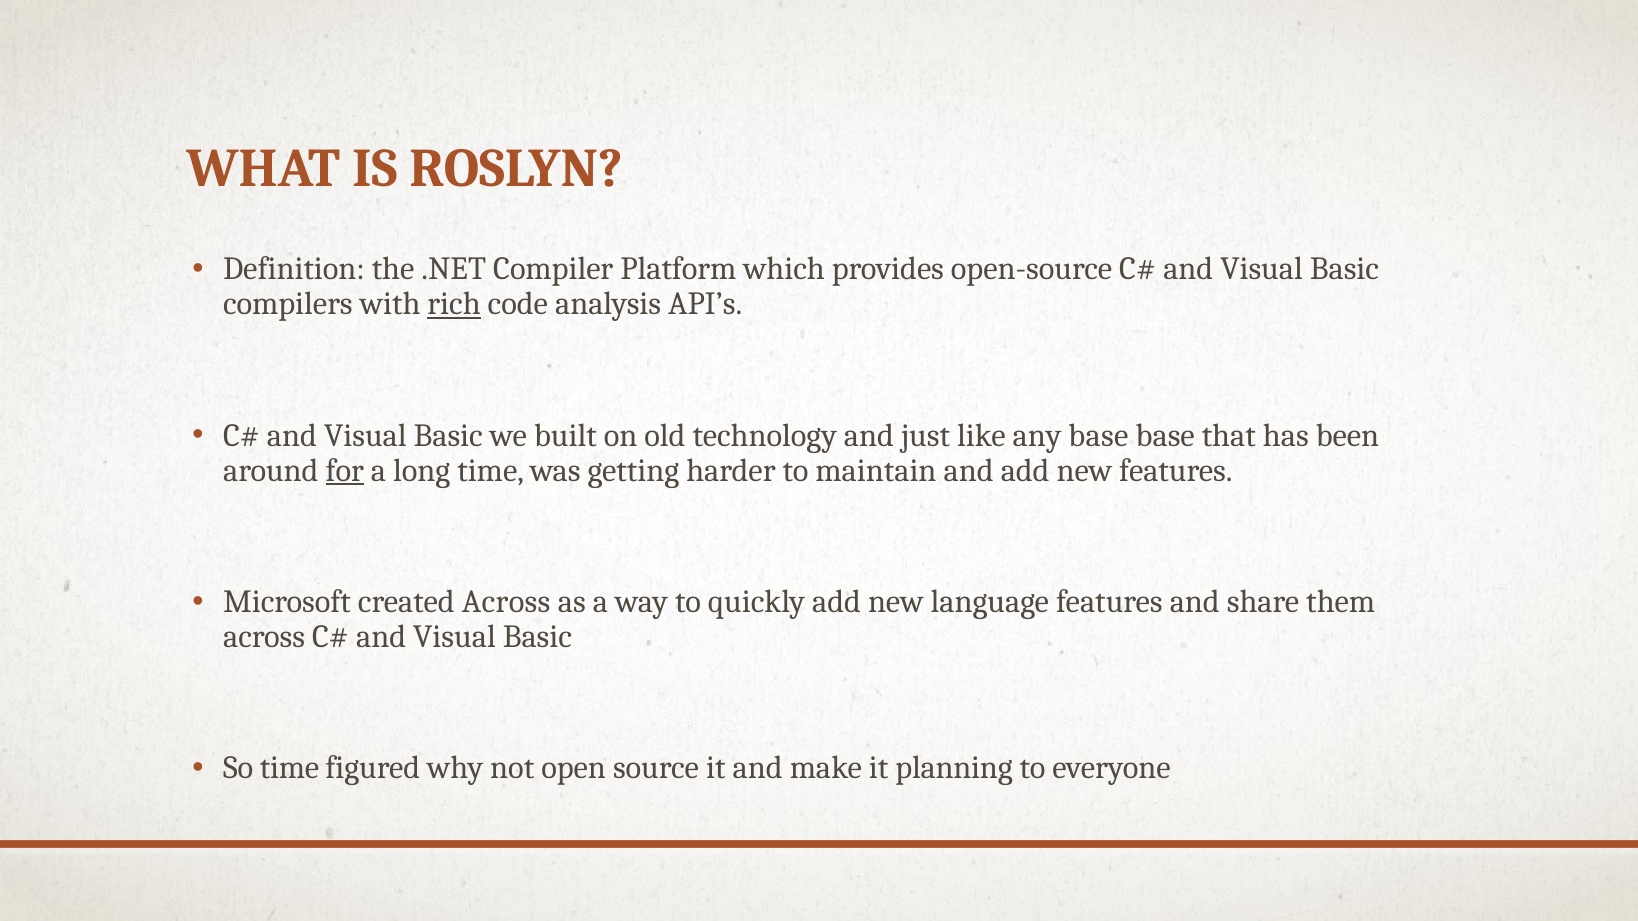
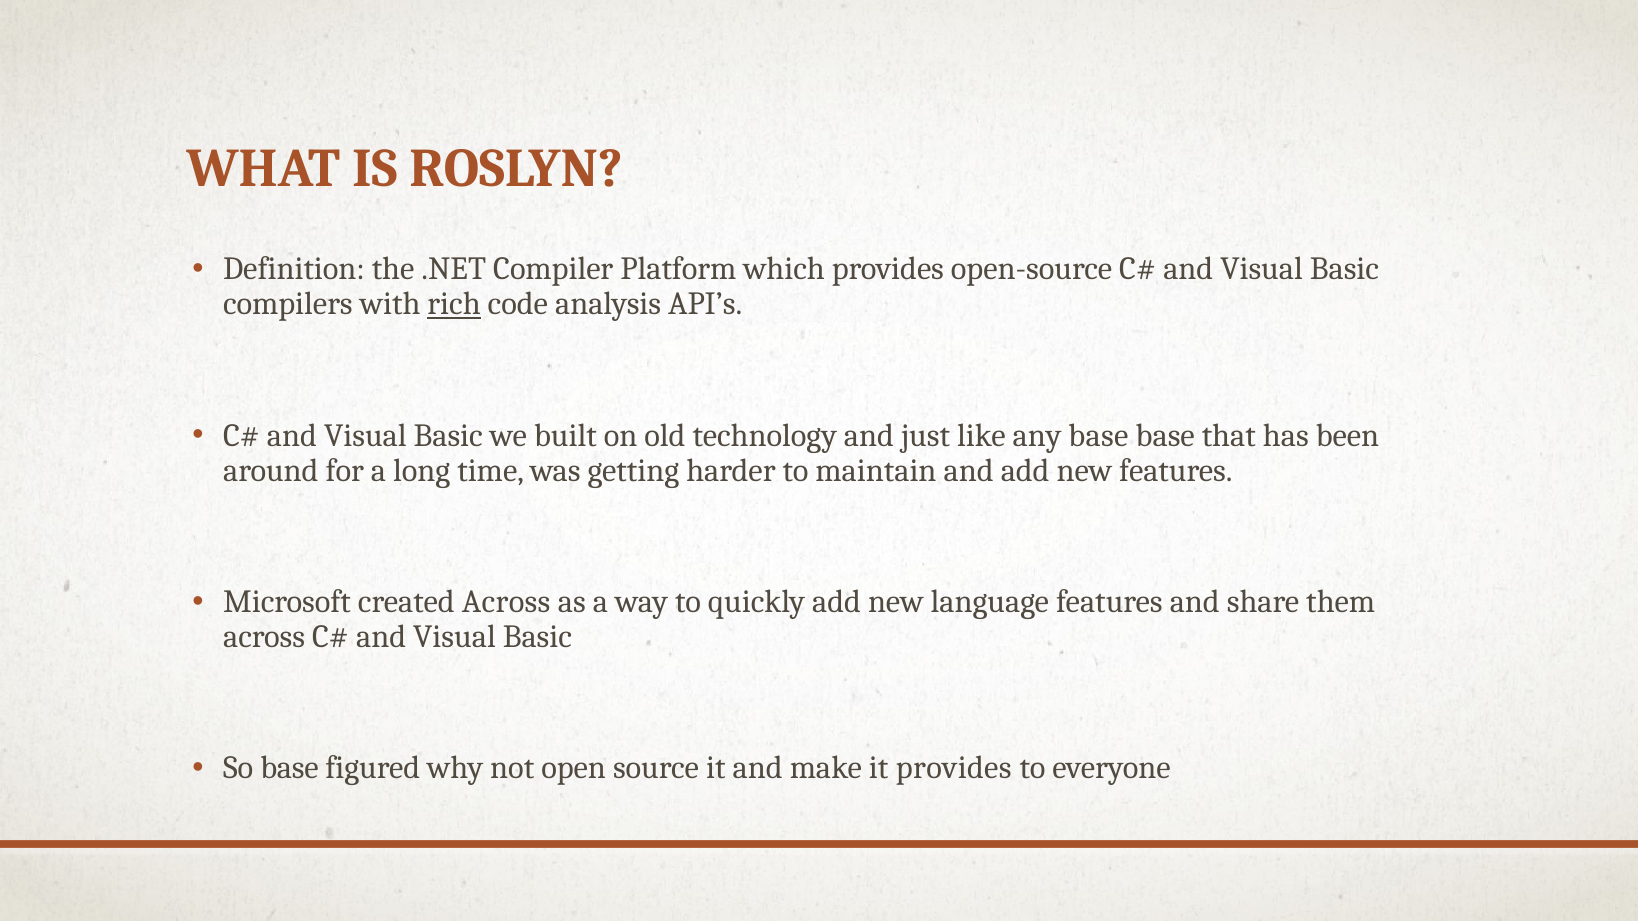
for underline: present -> none
So time: time -> base
it planning: planning -> provides
